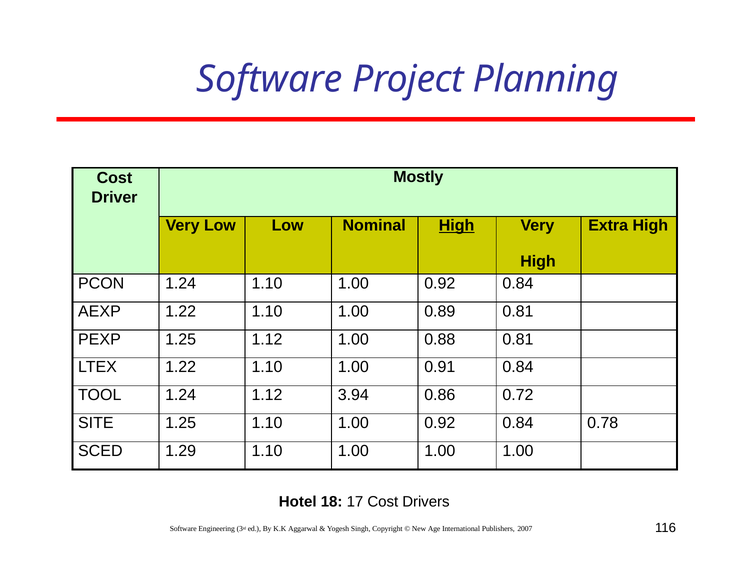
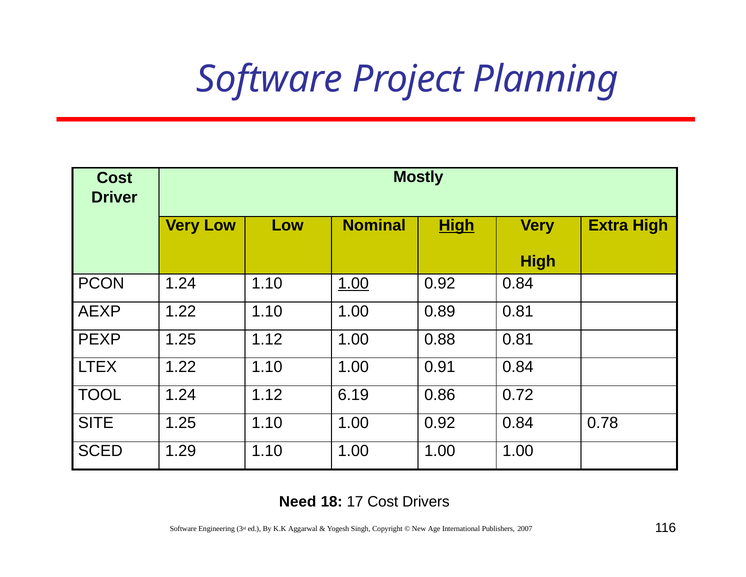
1.00 at (353, 283) underline: none -> present
3.94: 3.94 -> 6.19
Hotel: Hotel -> Need
